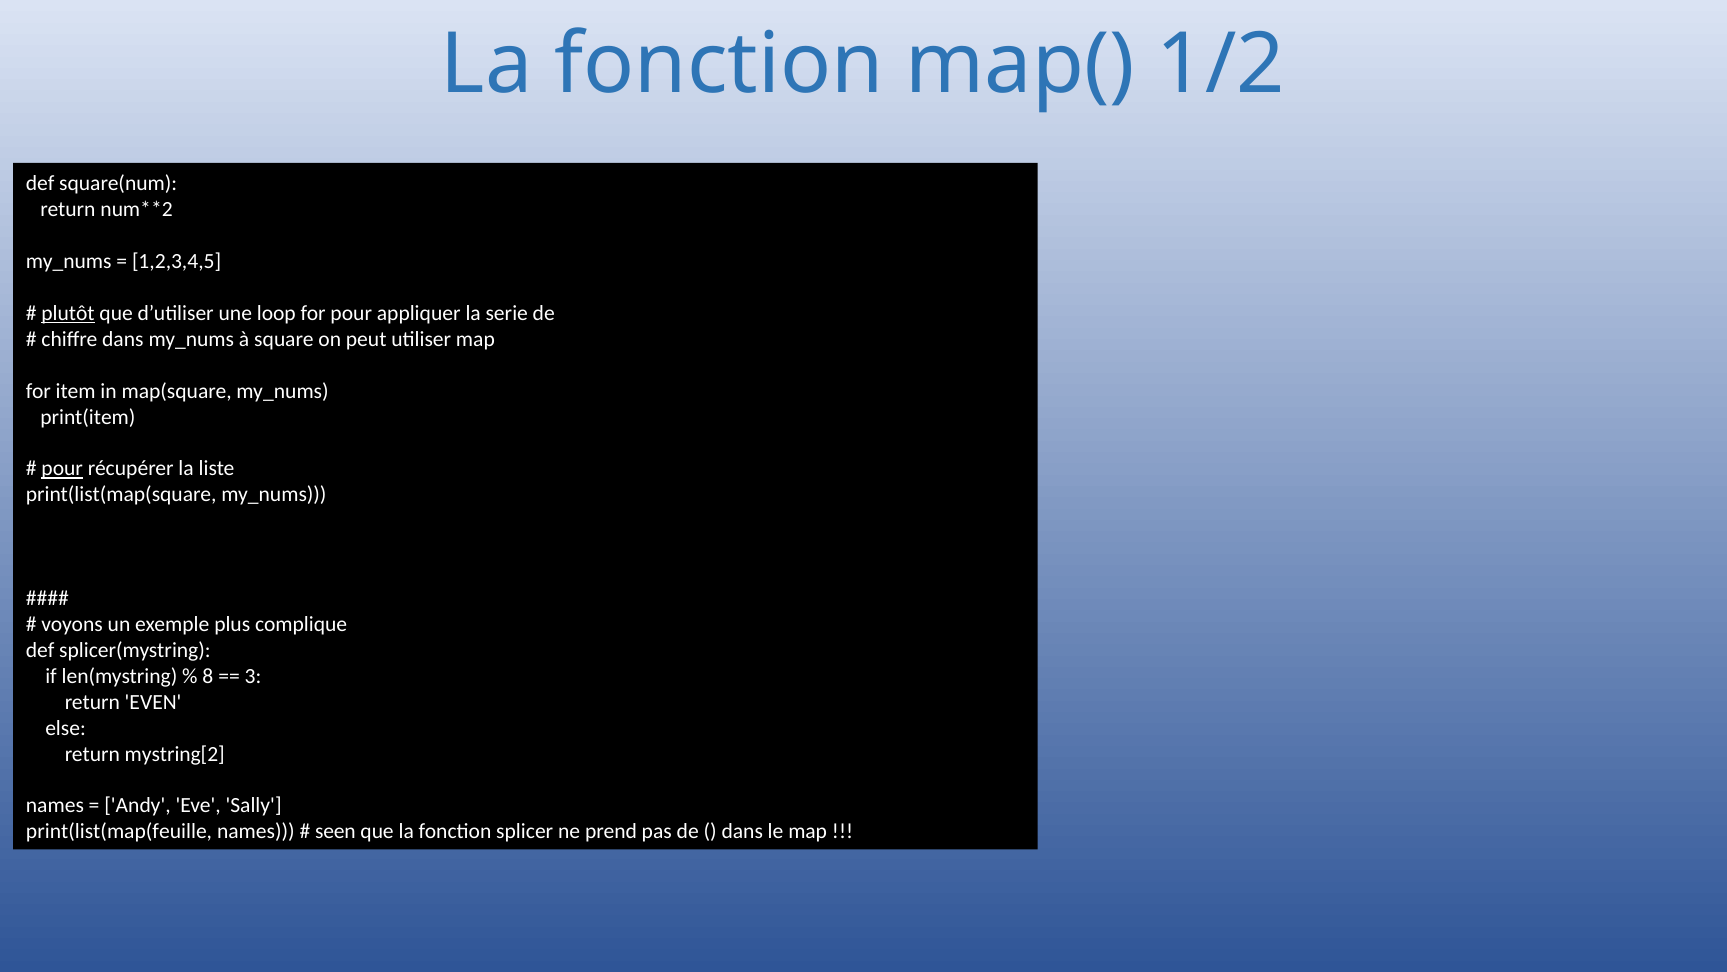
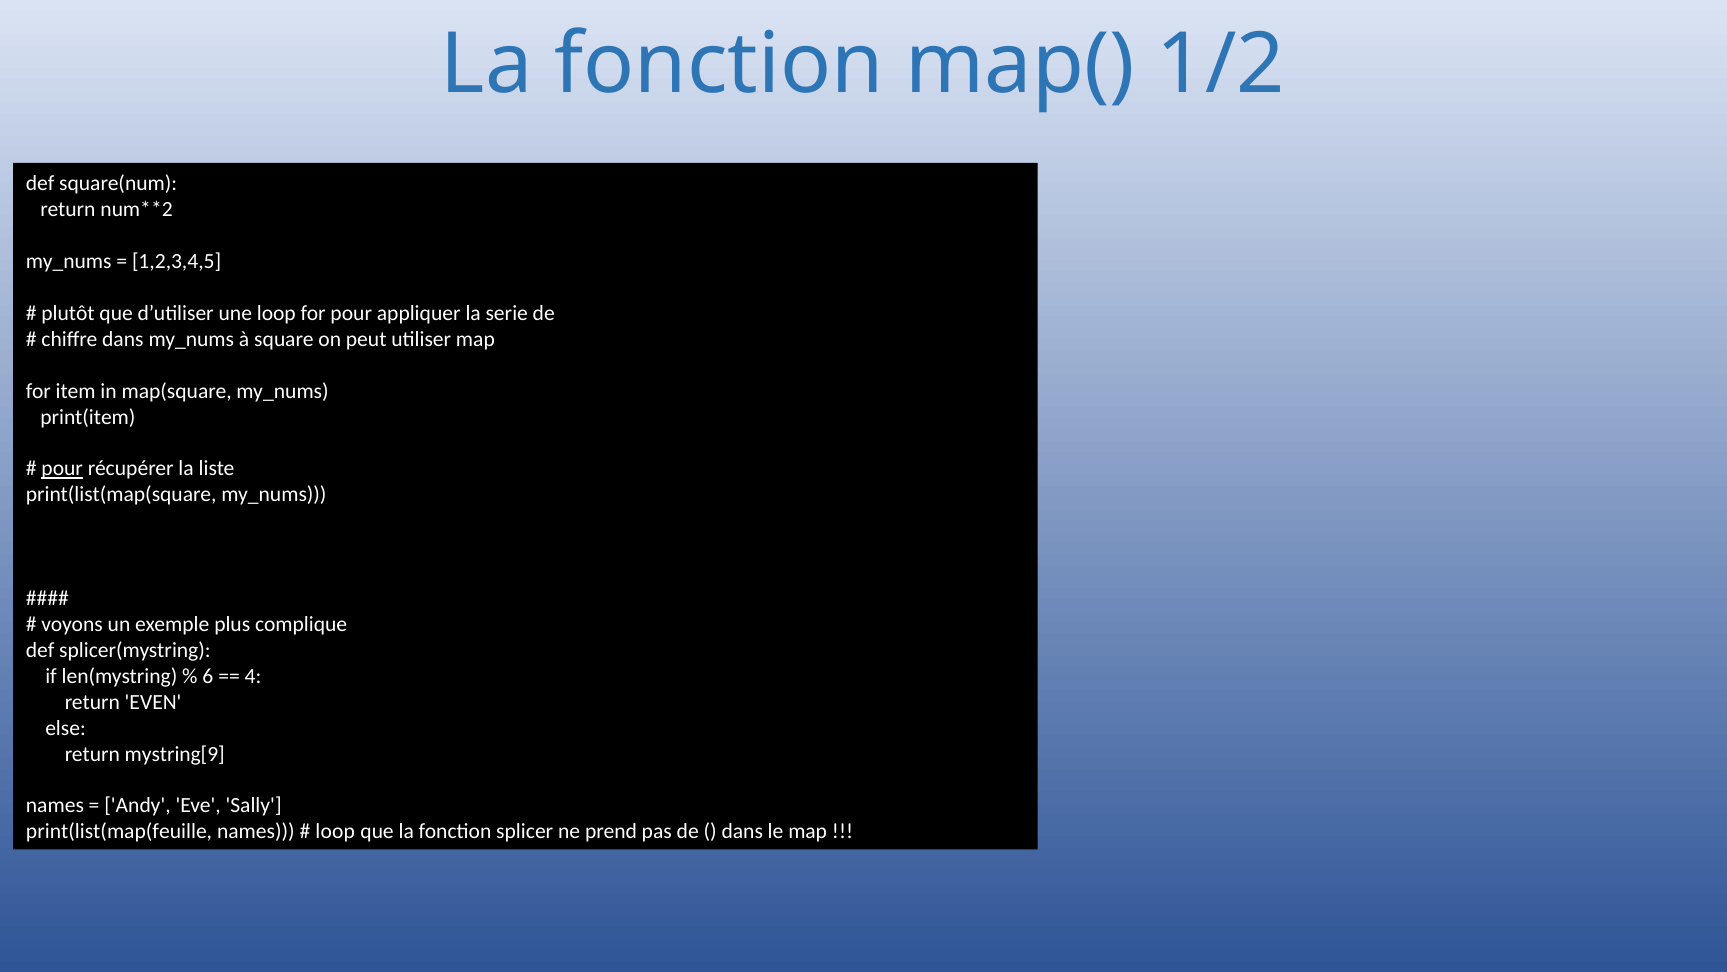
plutôt underline: present -> none
8: 8 -> 6
3: 3 -> 4
mystring[2: mystring[2 -> mystring[9
seen at (335, 831): seen -> loop
